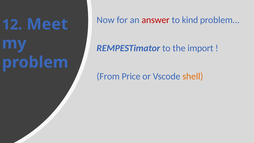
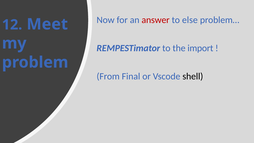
kind: kind -> else
Price: Price -> Final
shell colour: orange -> black
